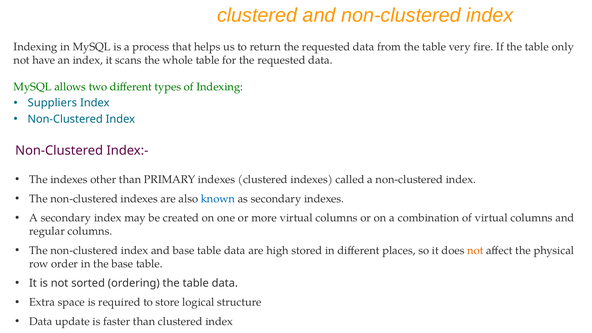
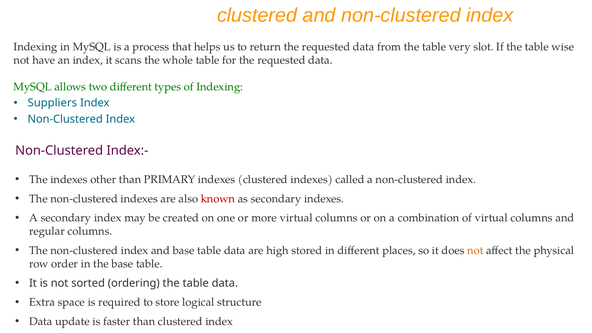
fire: fire -> slot
only: only -> wise
known colour: blue -> red
